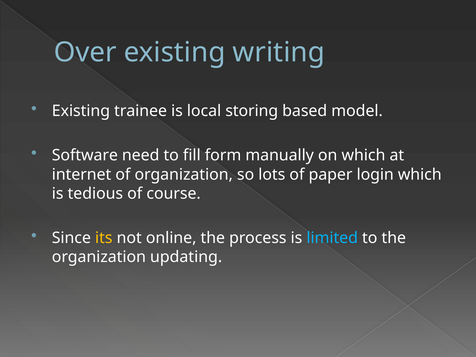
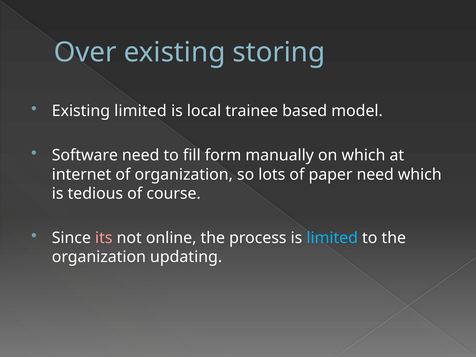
writing: writing -> storing
Existing trainee: trainee -> limited
storing: storing -> trainee
paper login: login -> need
its colour: yellow -> pink
